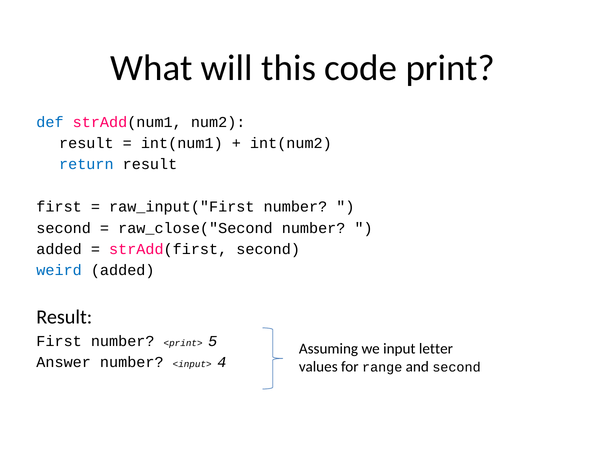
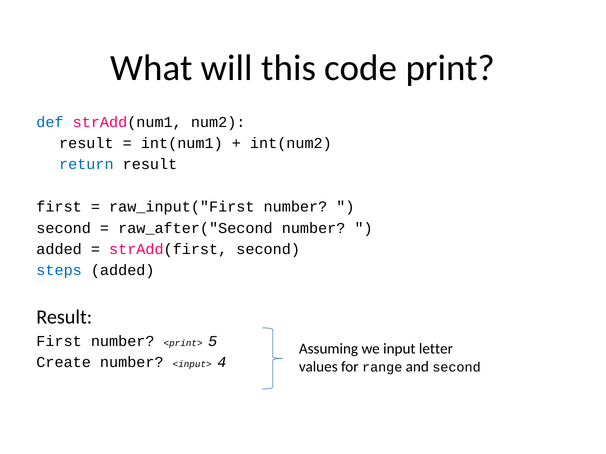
raw_close("Second: raw_close("Second -> raw_after("Second
weird: weird -> steps
Answer: Answer -> Create
